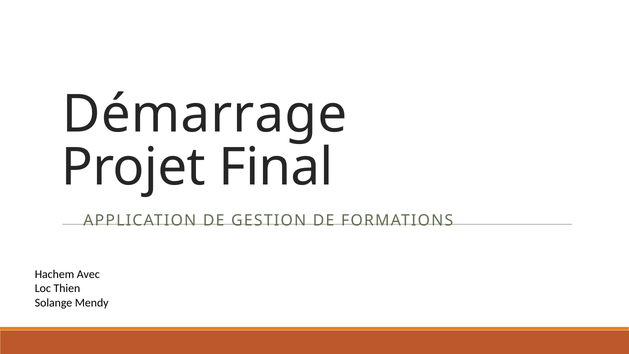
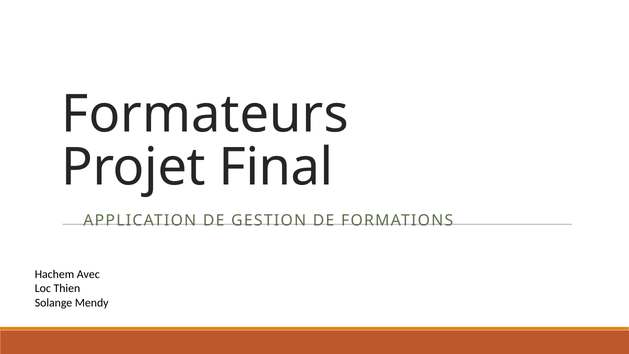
Démarrage: Démarrage -> Formateurs
